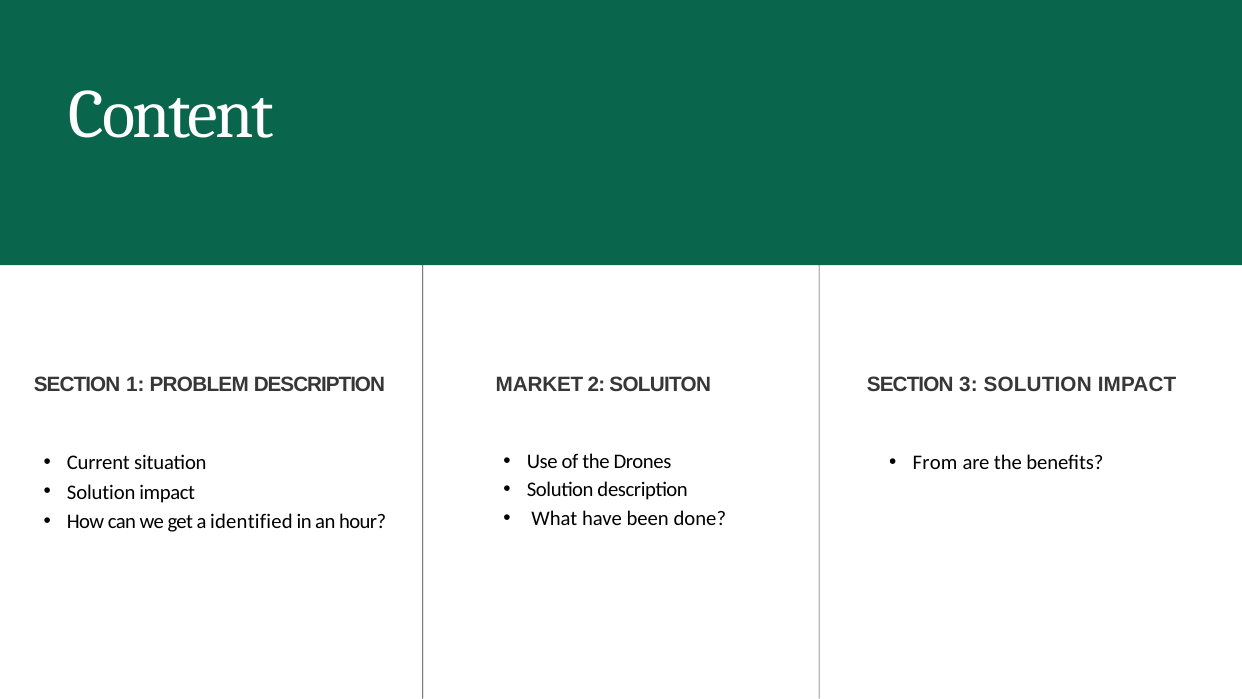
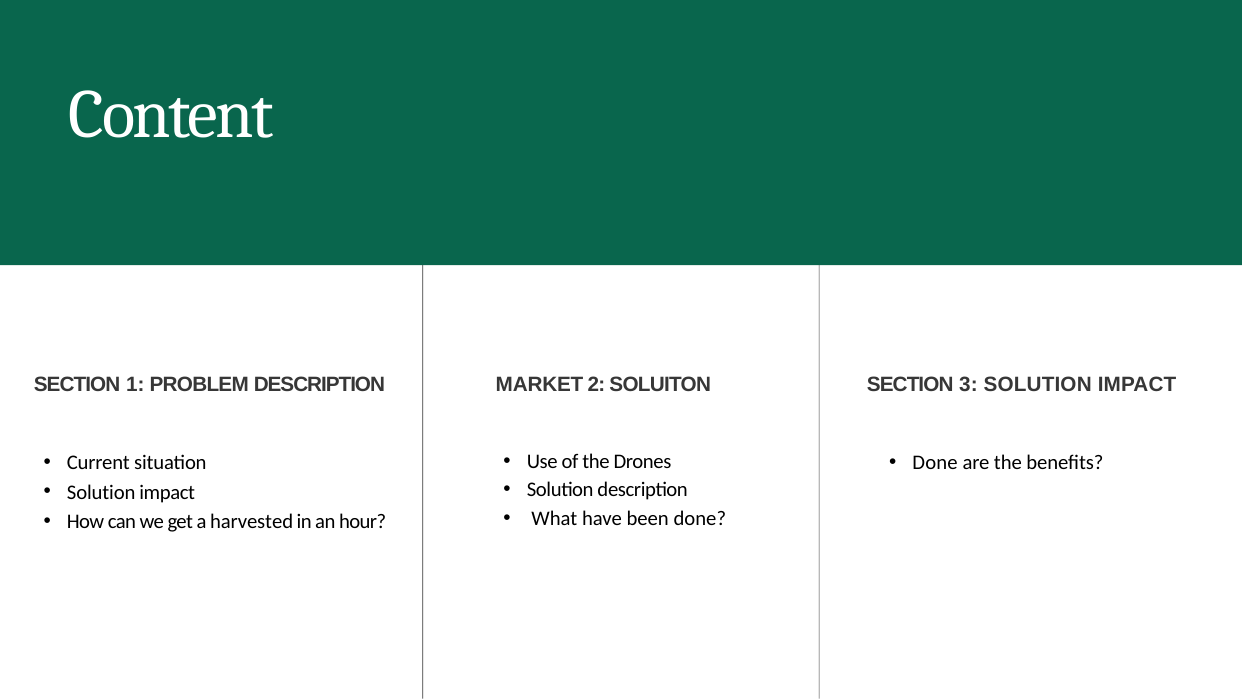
From at (935, 462): From -> Done
identified: identified -> harvested
